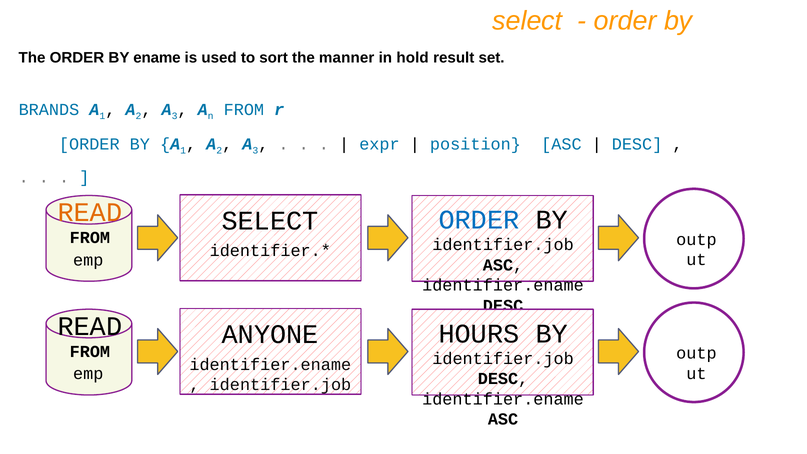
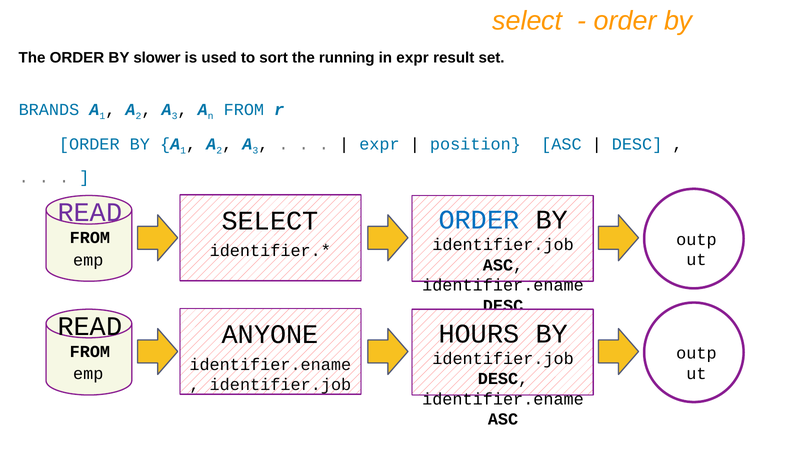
ename: ename -> slower
manner: manner -> running
in hold: hold -> expr
READ at (90, 212) colour: orange -> purple
